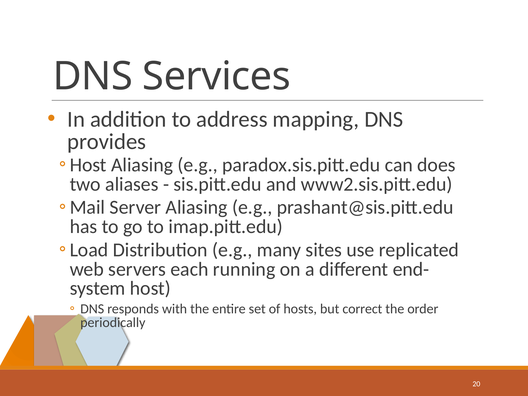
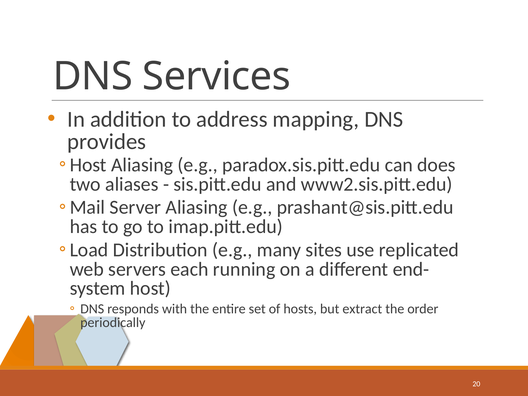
correct: correct -> extract
